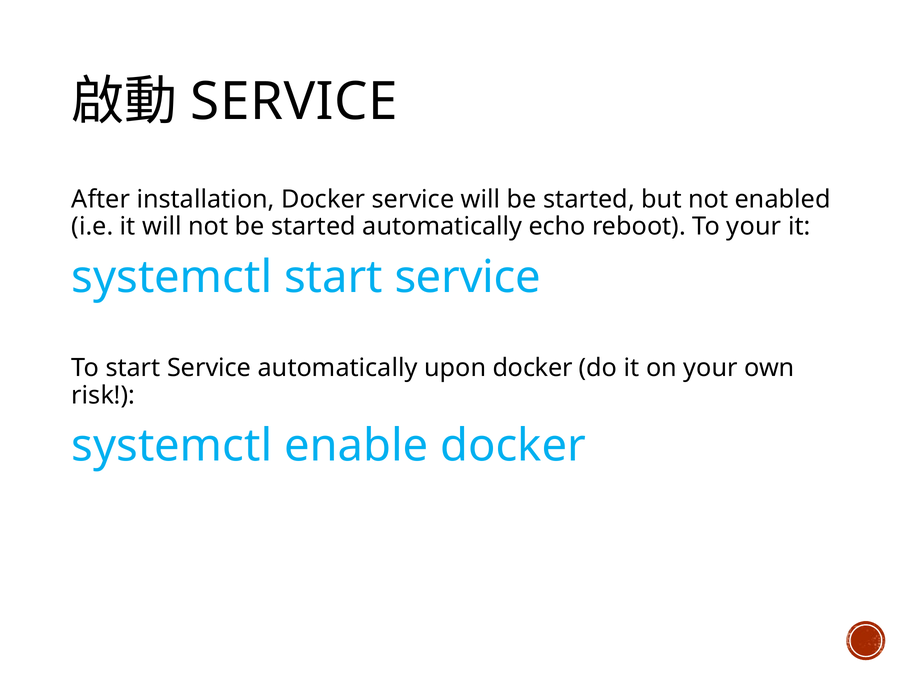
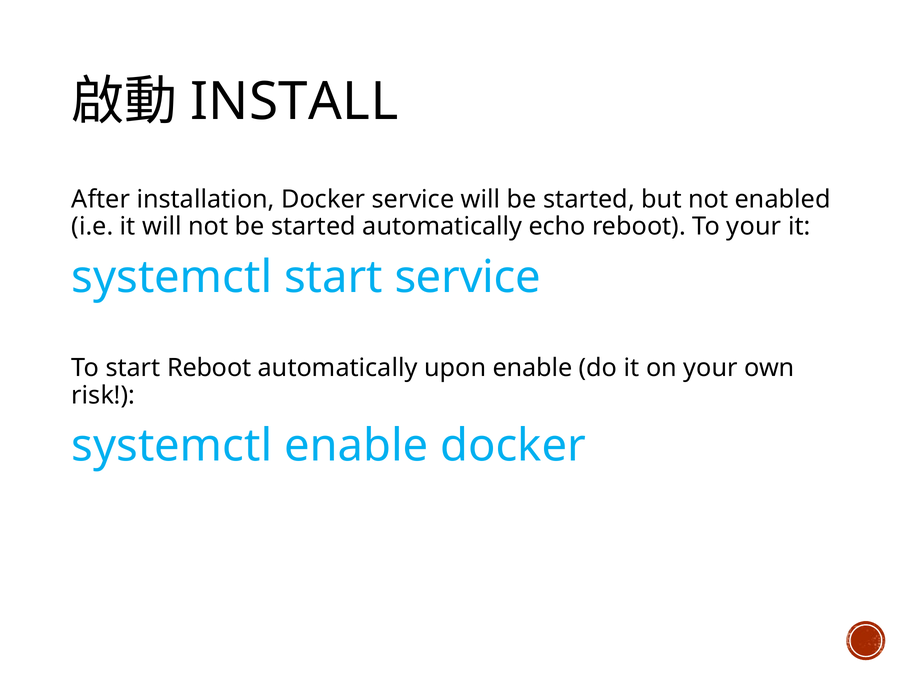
SERVICE at (294, 102): SERVICE -> INSTALL
To start Service: Service -> Reboot
upon docker: docker -> enable
